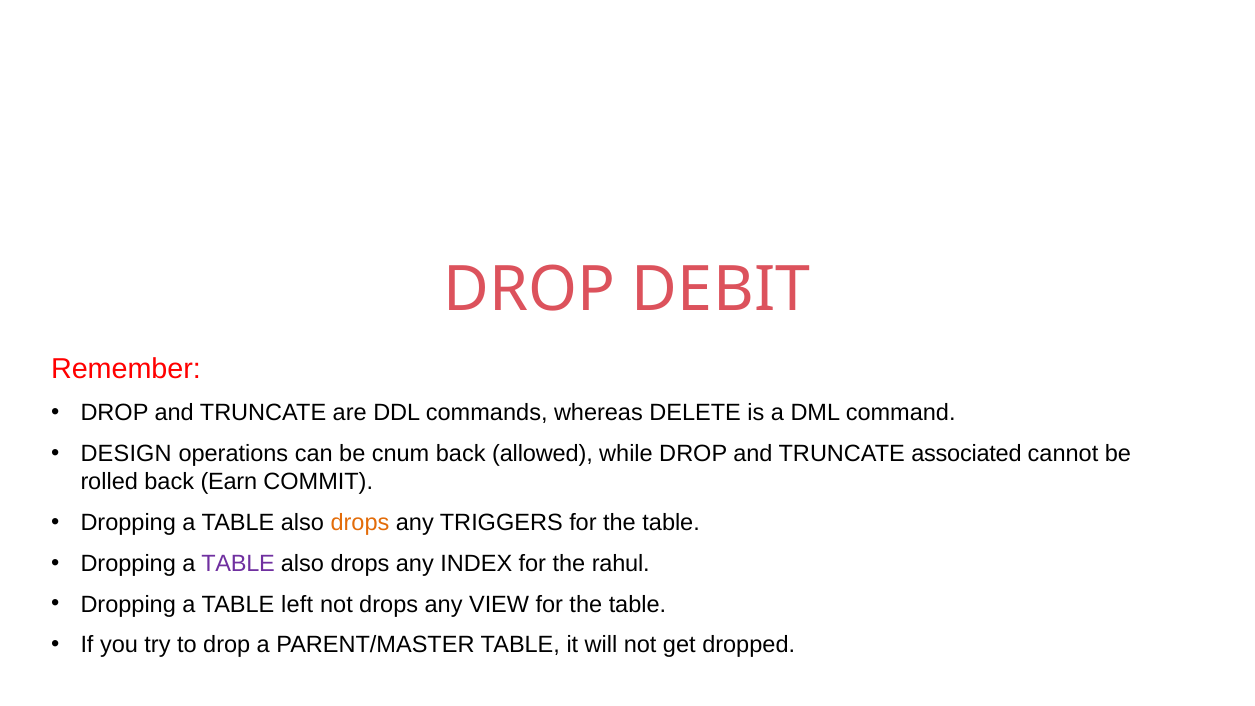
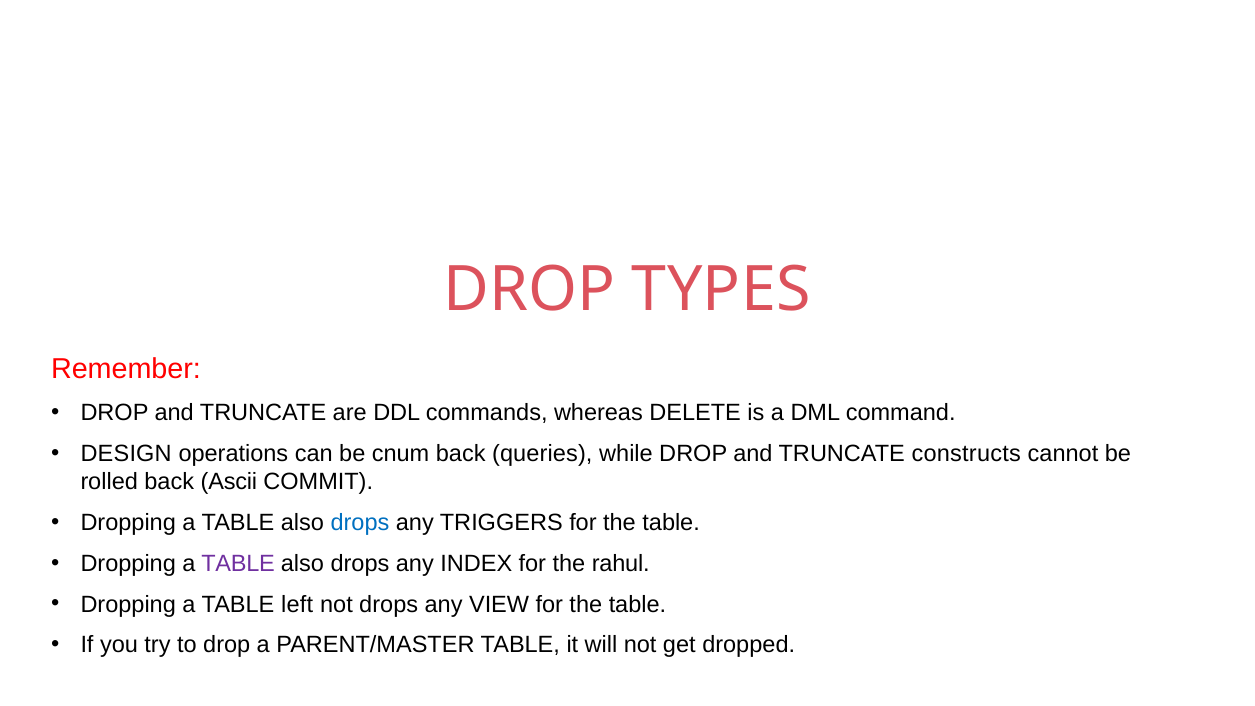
DEBIT: DEBIT -> TYPES
allowed: allowed -> queries
associated: associated -> constructs
Earn: Earn -> Ascii
drops at (360, 523) colour: orange -> blue
